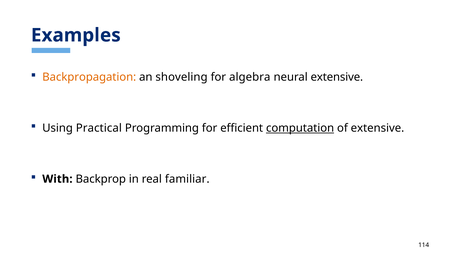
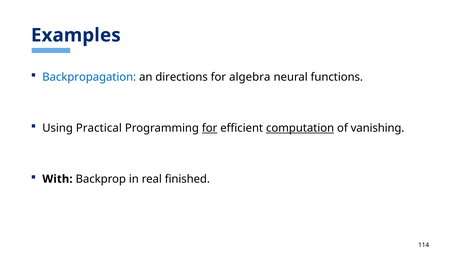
Backpropagation colour: orange -> blue
shoveling: shoveling -> directions
neural extensive: extensive -> functions
for at (210, 128) underline: none -> present
of extensive: extensive -> vanishing
familiar: familiar -> finished
